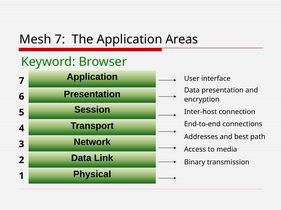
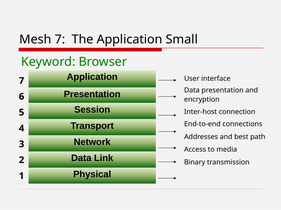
Areas: Areas -> Small
